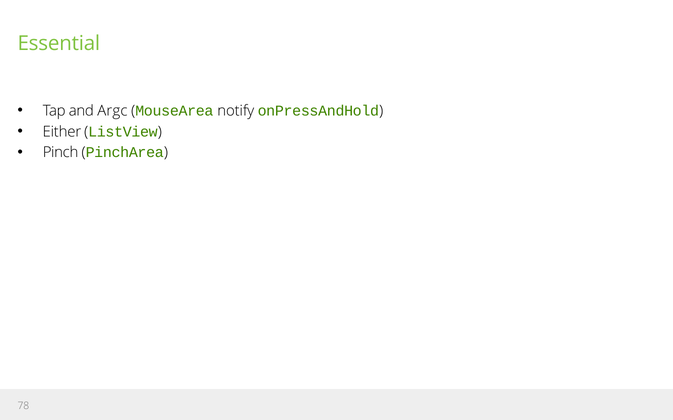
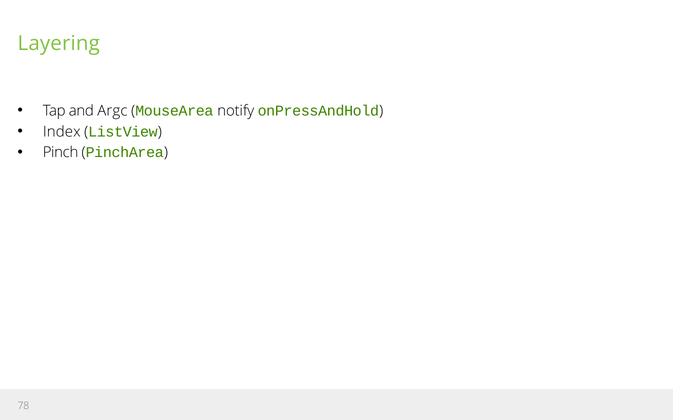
Essential: Essential -> Layering
Either: Either -> Index
